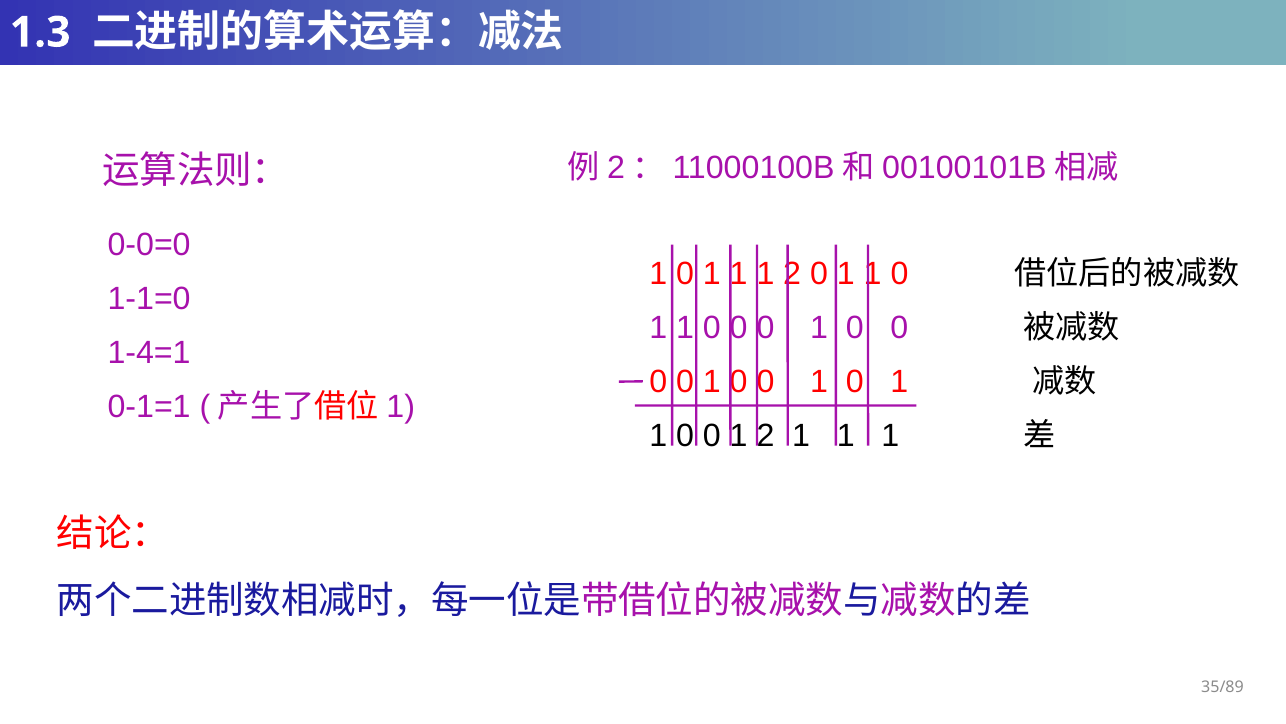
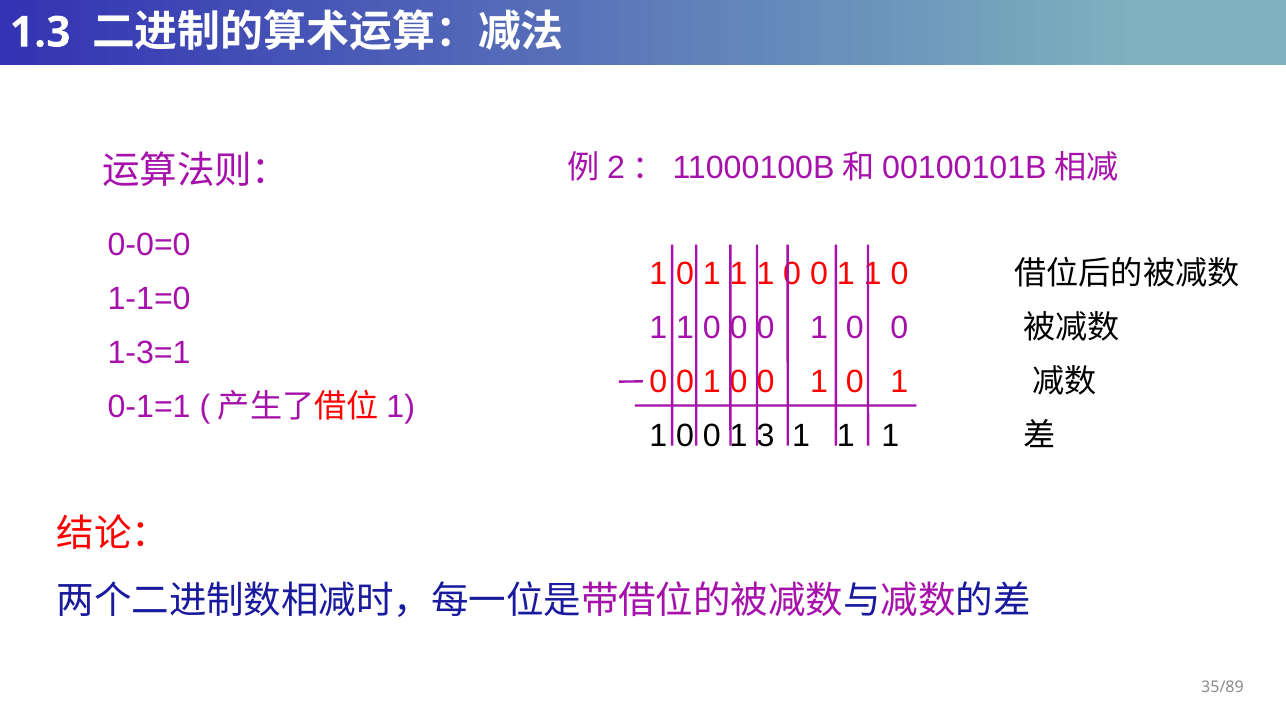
1 1 1 2: 2 -> 0
1-4=1: 1-4=1 -> 1-3=1
0 1 2: 2 -> 3
